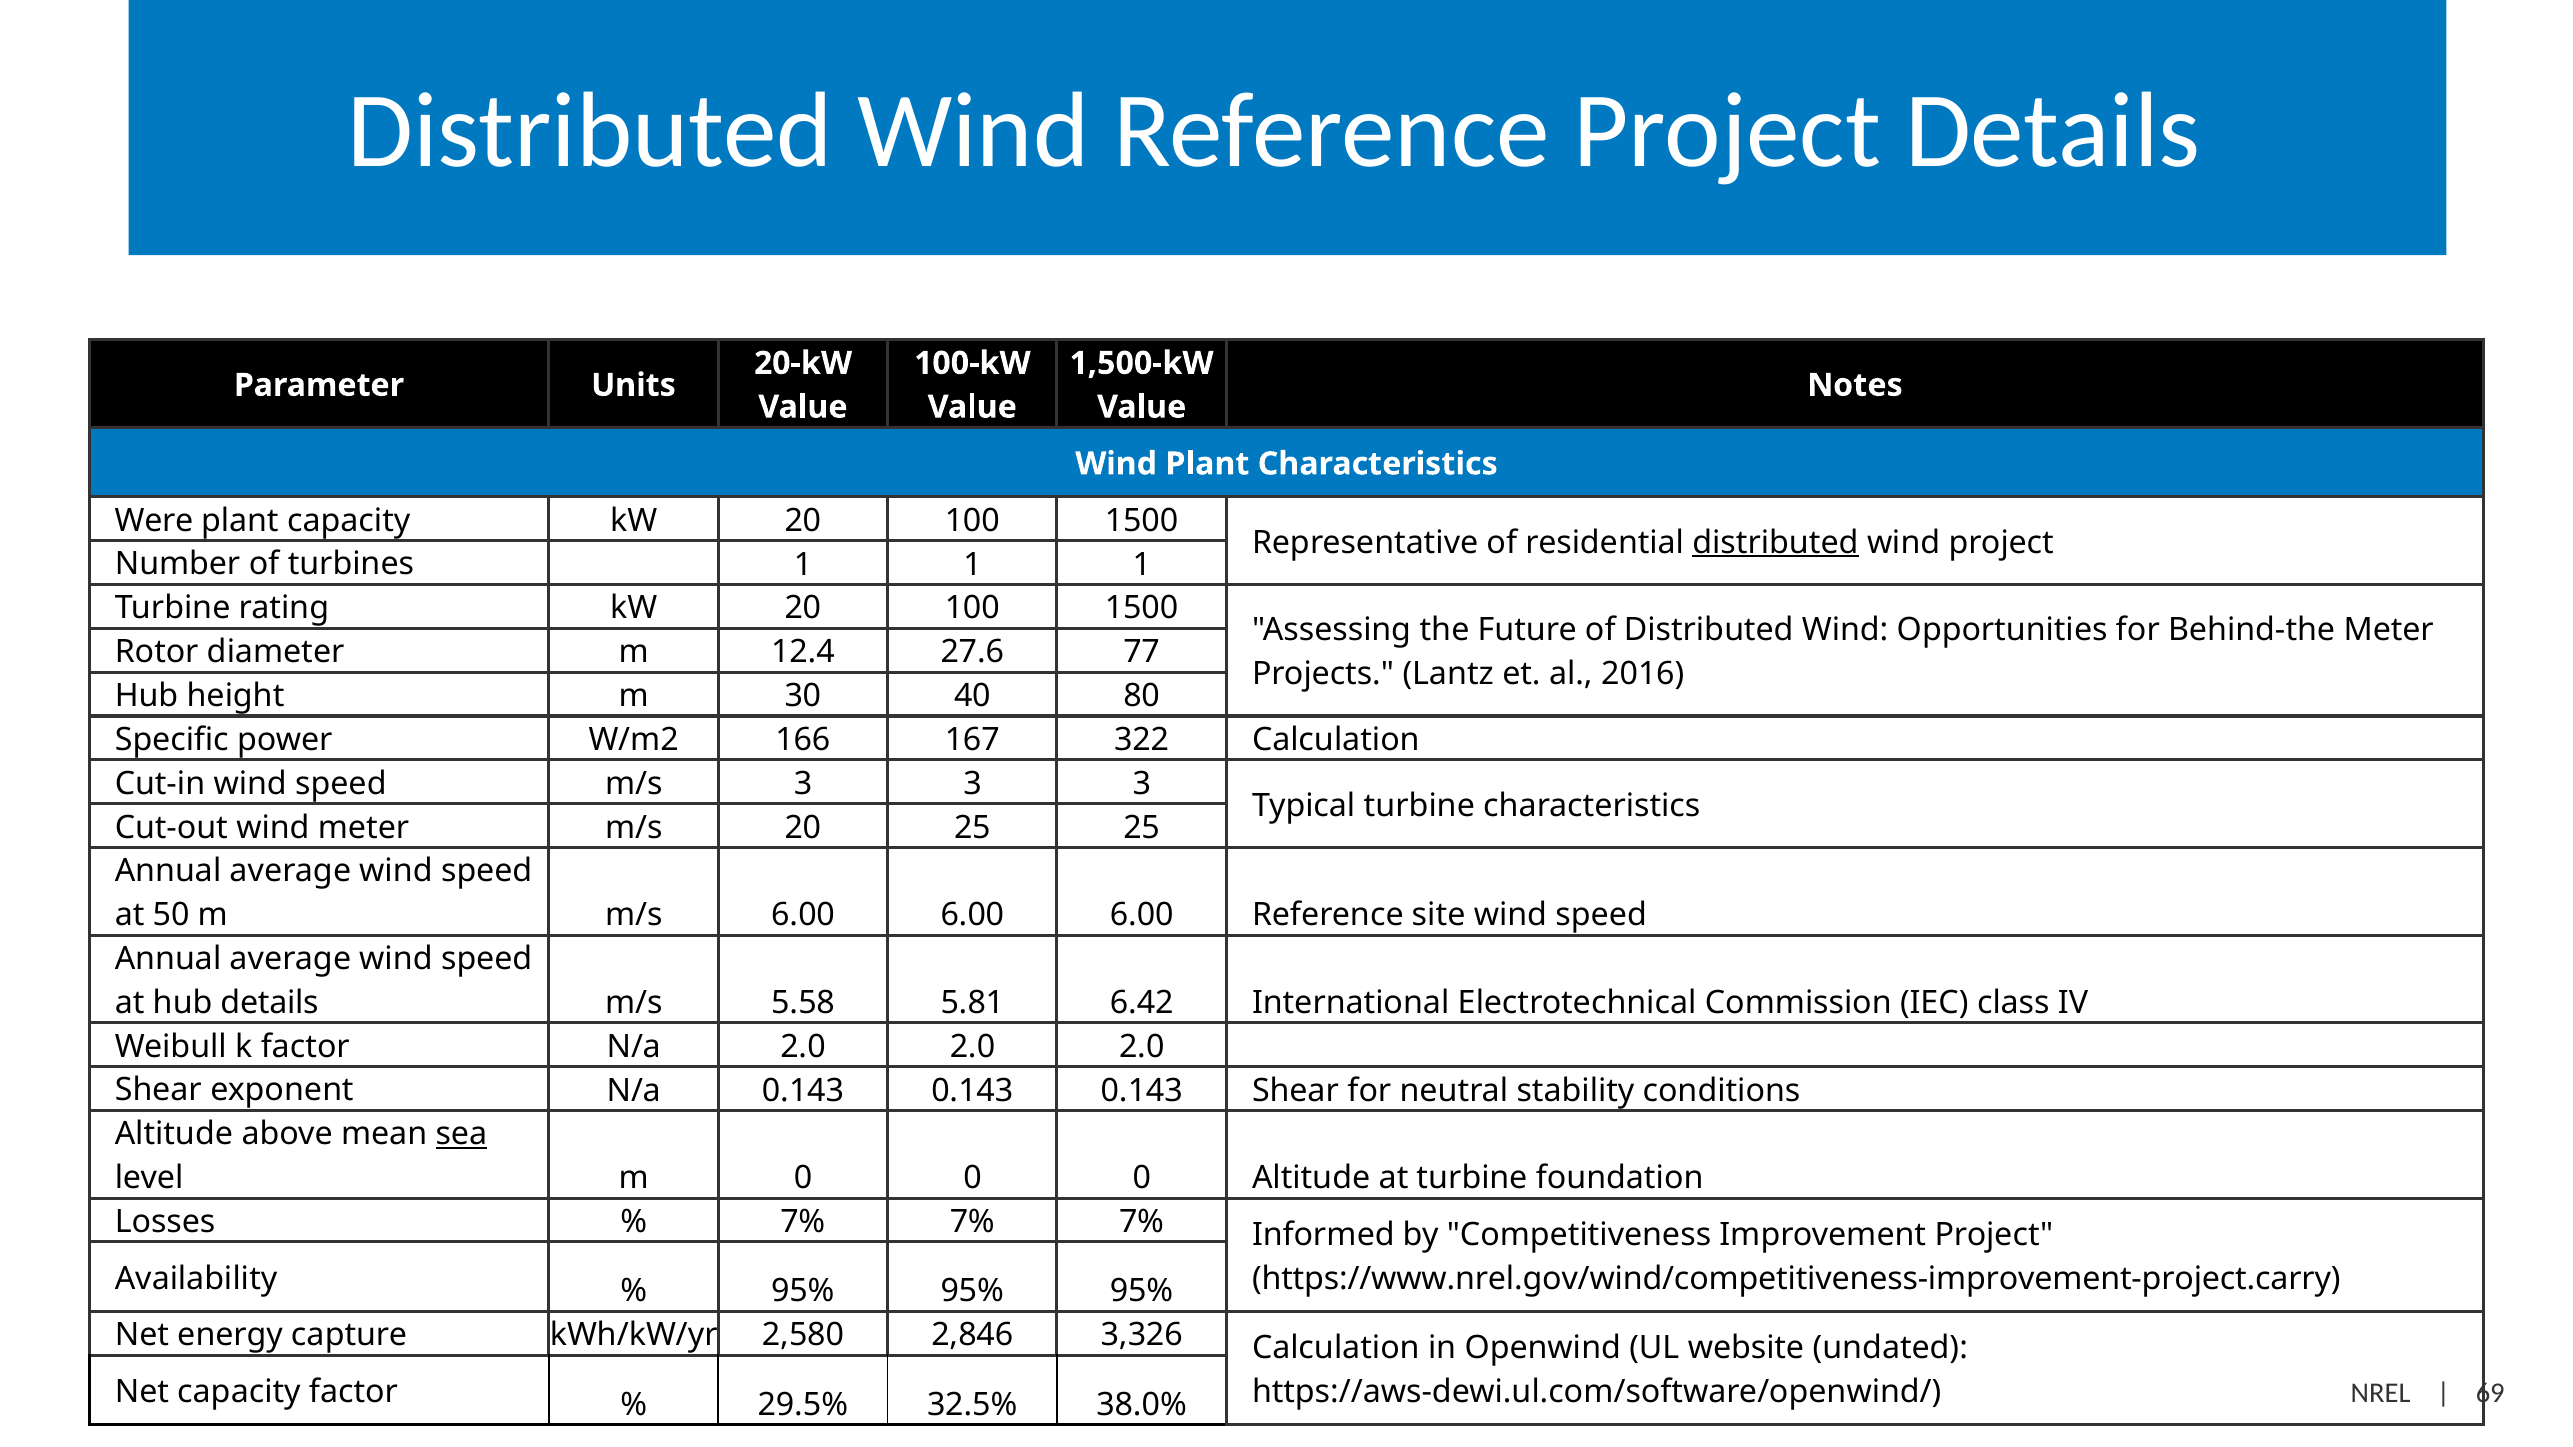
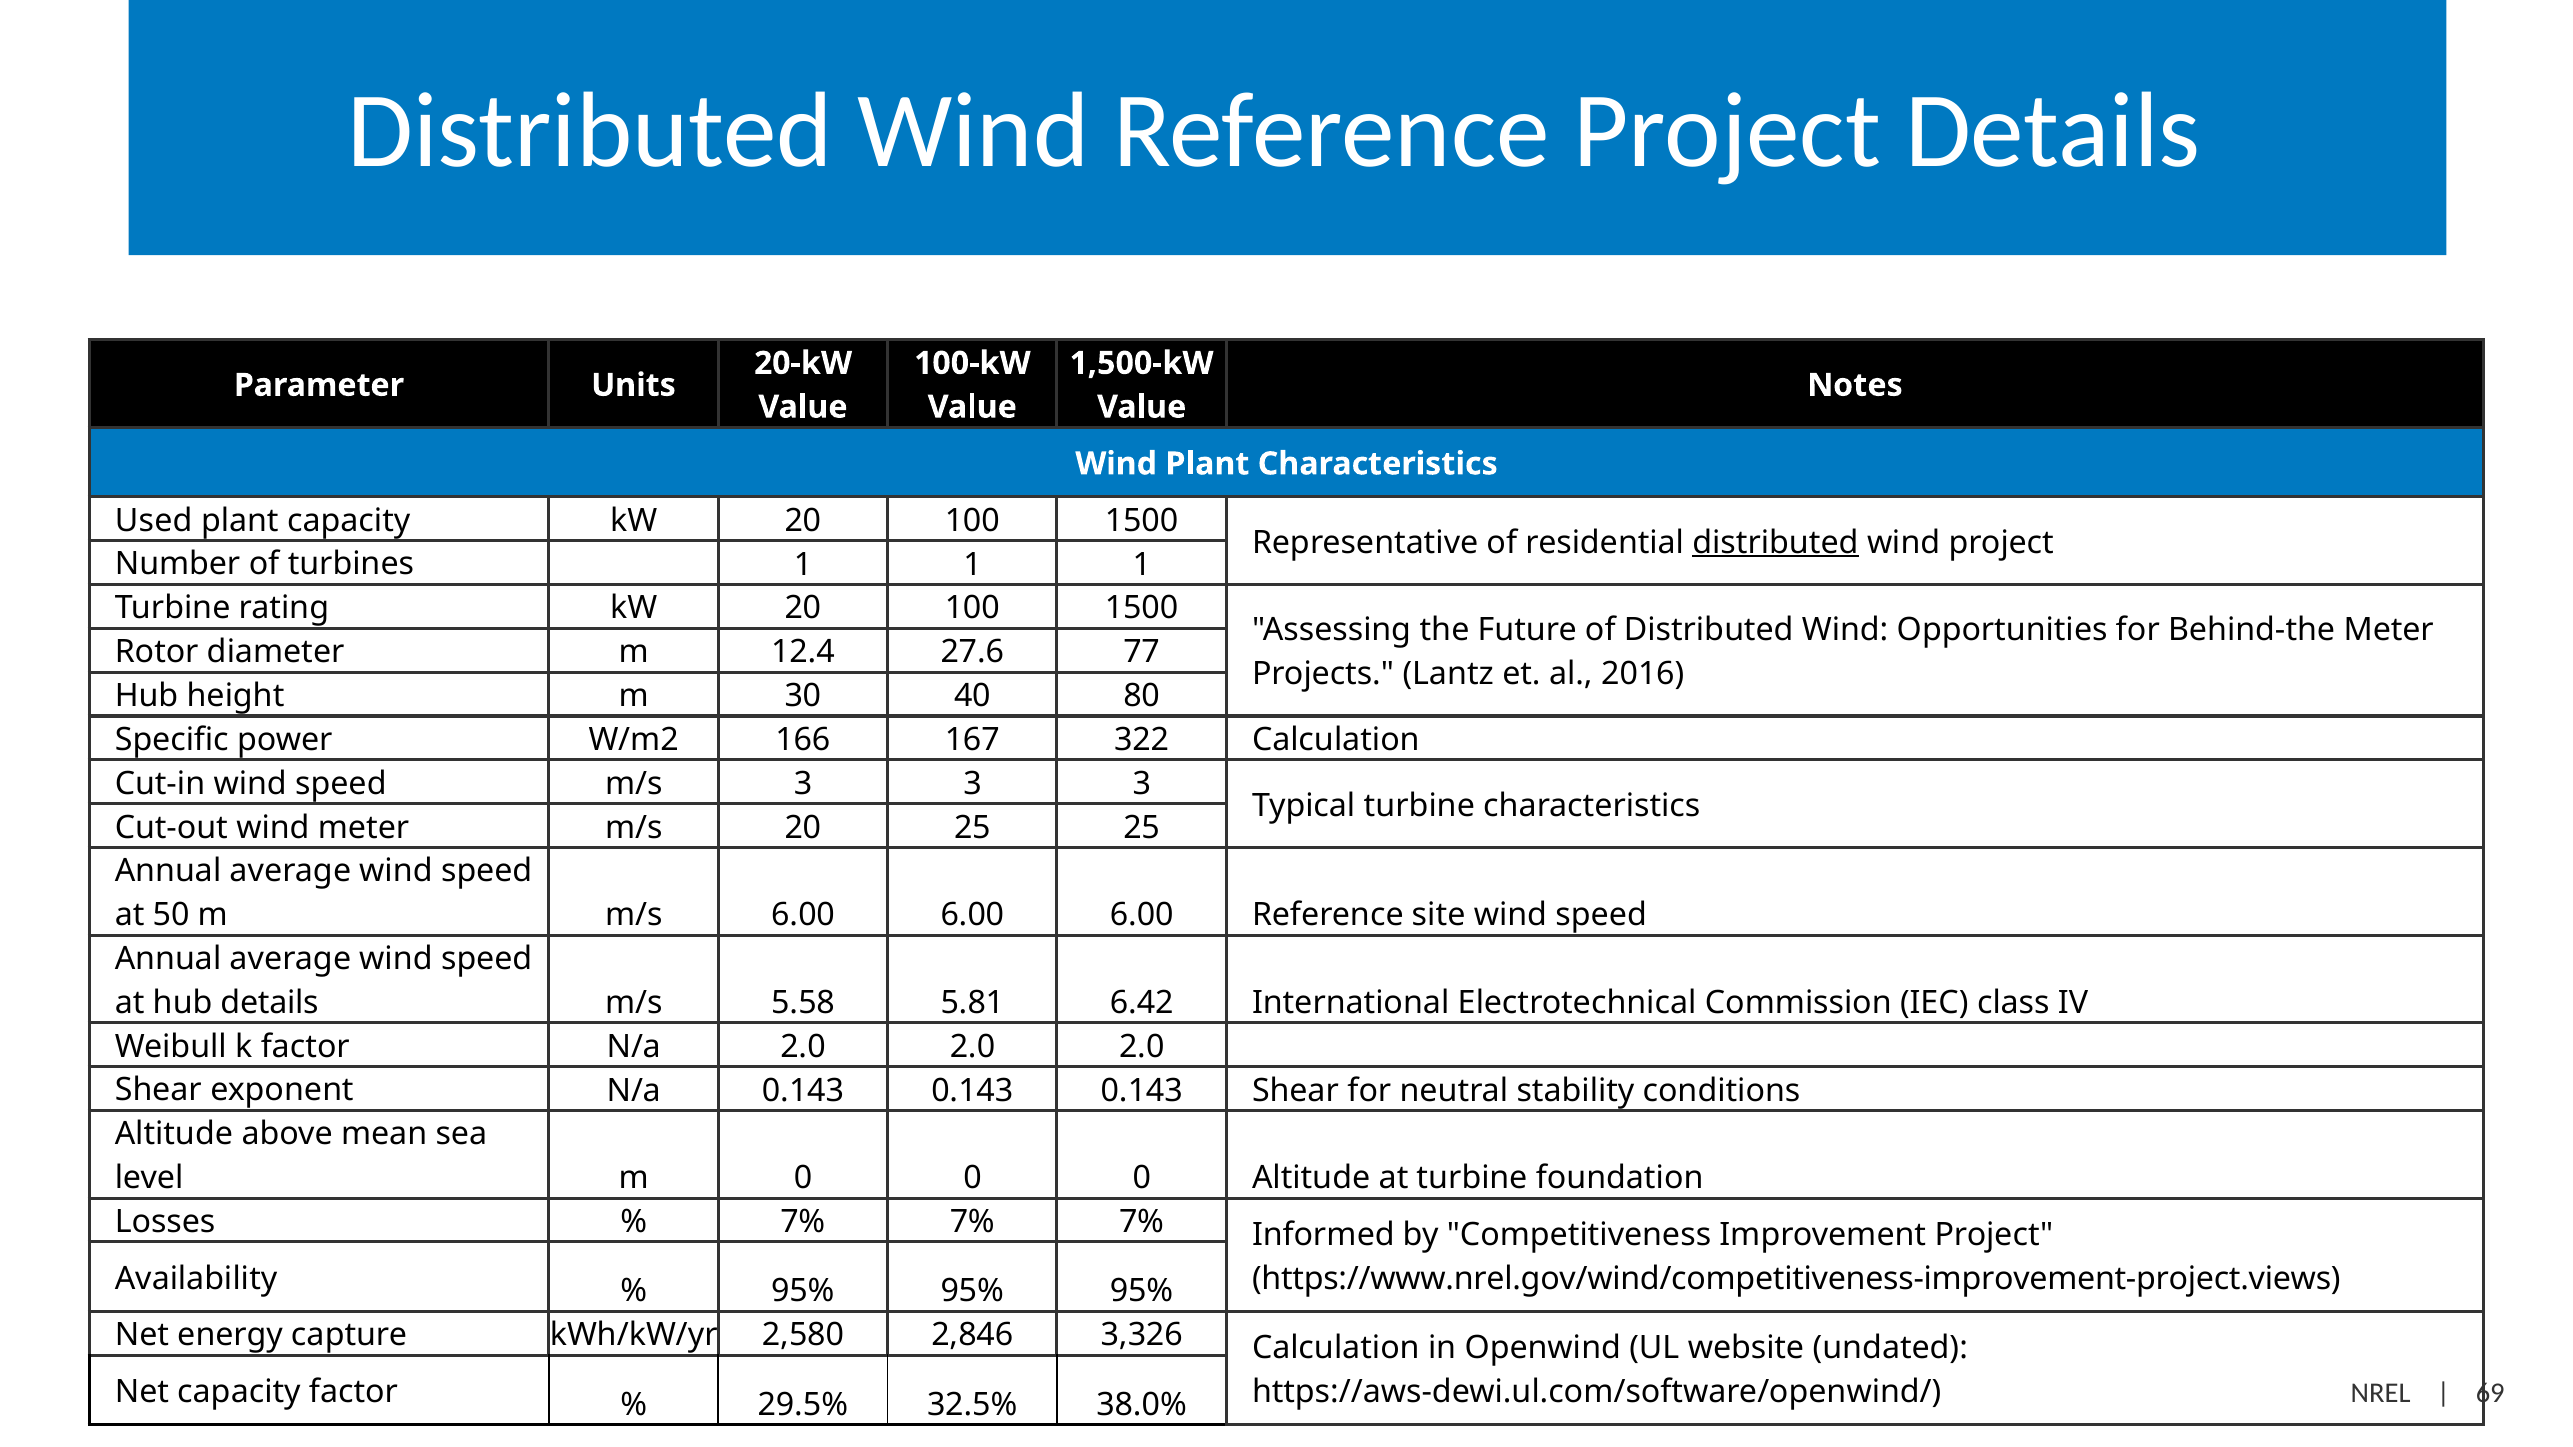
Were: Were -> Used
sea underline: present -> none
https://www.nrel.gov/wind/competitiveness-improvement-project.carry: https://www.nrel.gov/wind/competitiveness-improvement-project.carry -> https://www.nrel.gov/wind/competitiveness-improvement-project.views
